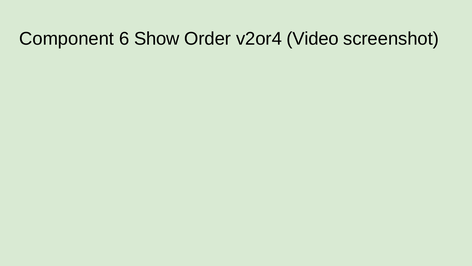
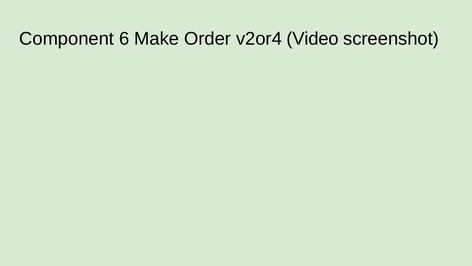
Show: Show -> Make
